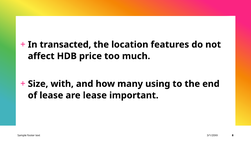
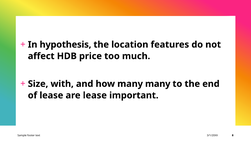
transacted: transacted -> hypothesis
many using: using -> many
